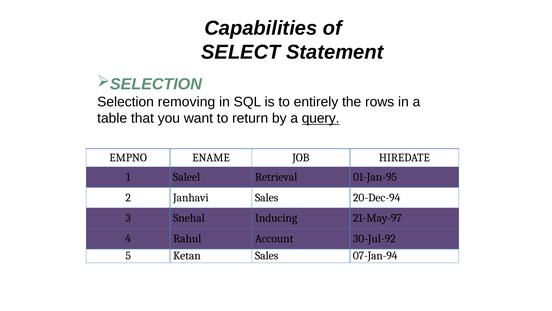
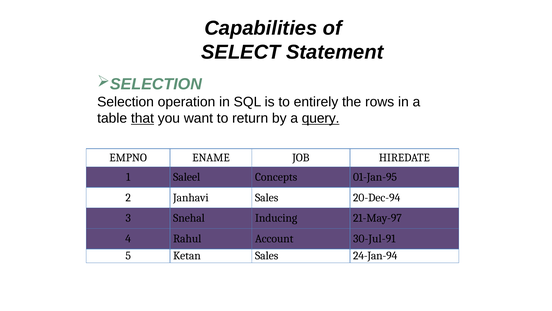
removing: removing -> operation
that underline: none -> present
Retrieval: Retrieval -> Concepts
30-Jul-92: 30-Jul-92 -> 30-Jul-91
07-Jan-94: 07-Jan-94 -> 24-Jan-94
